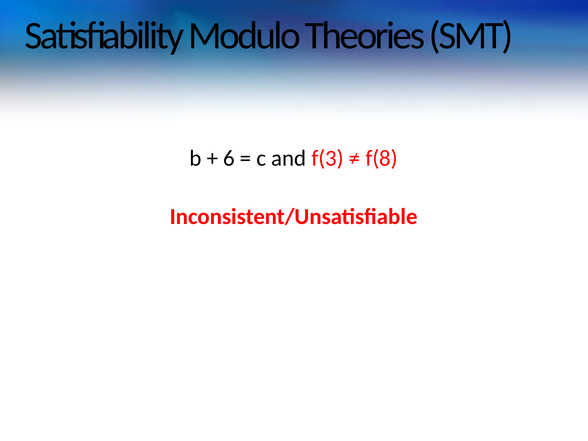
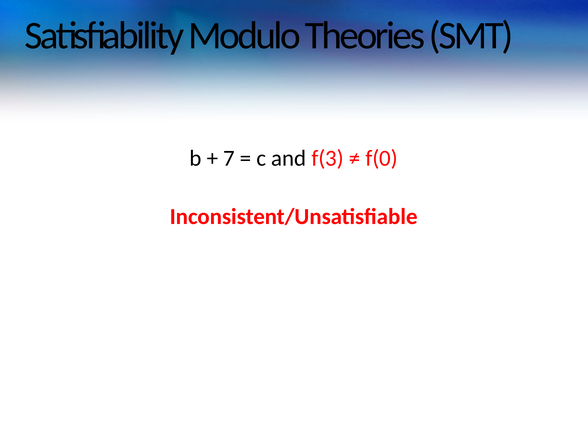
6: 6 -> 7
f(8: f(8 -> f(0
